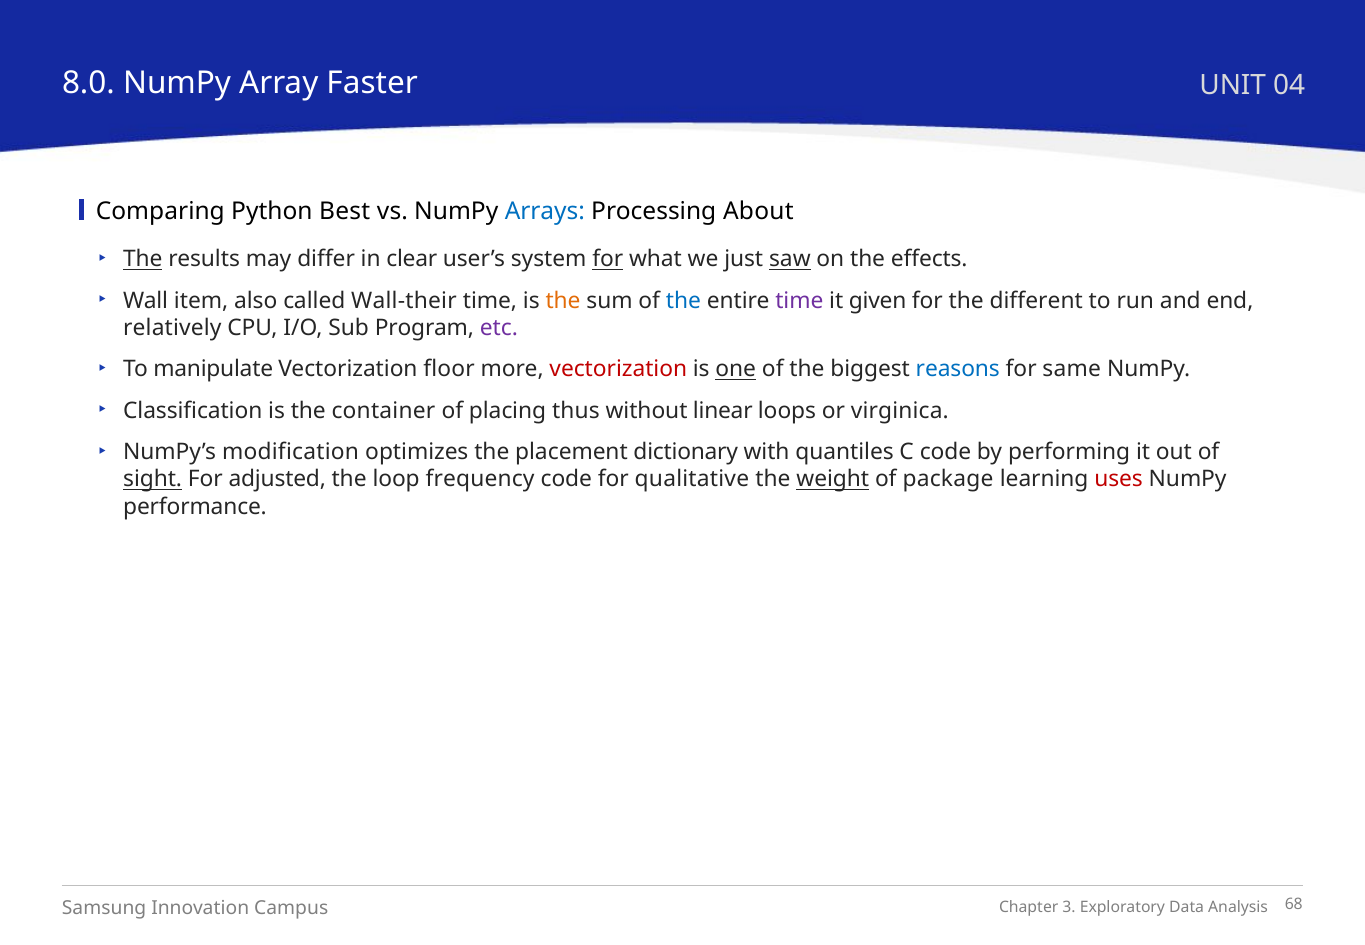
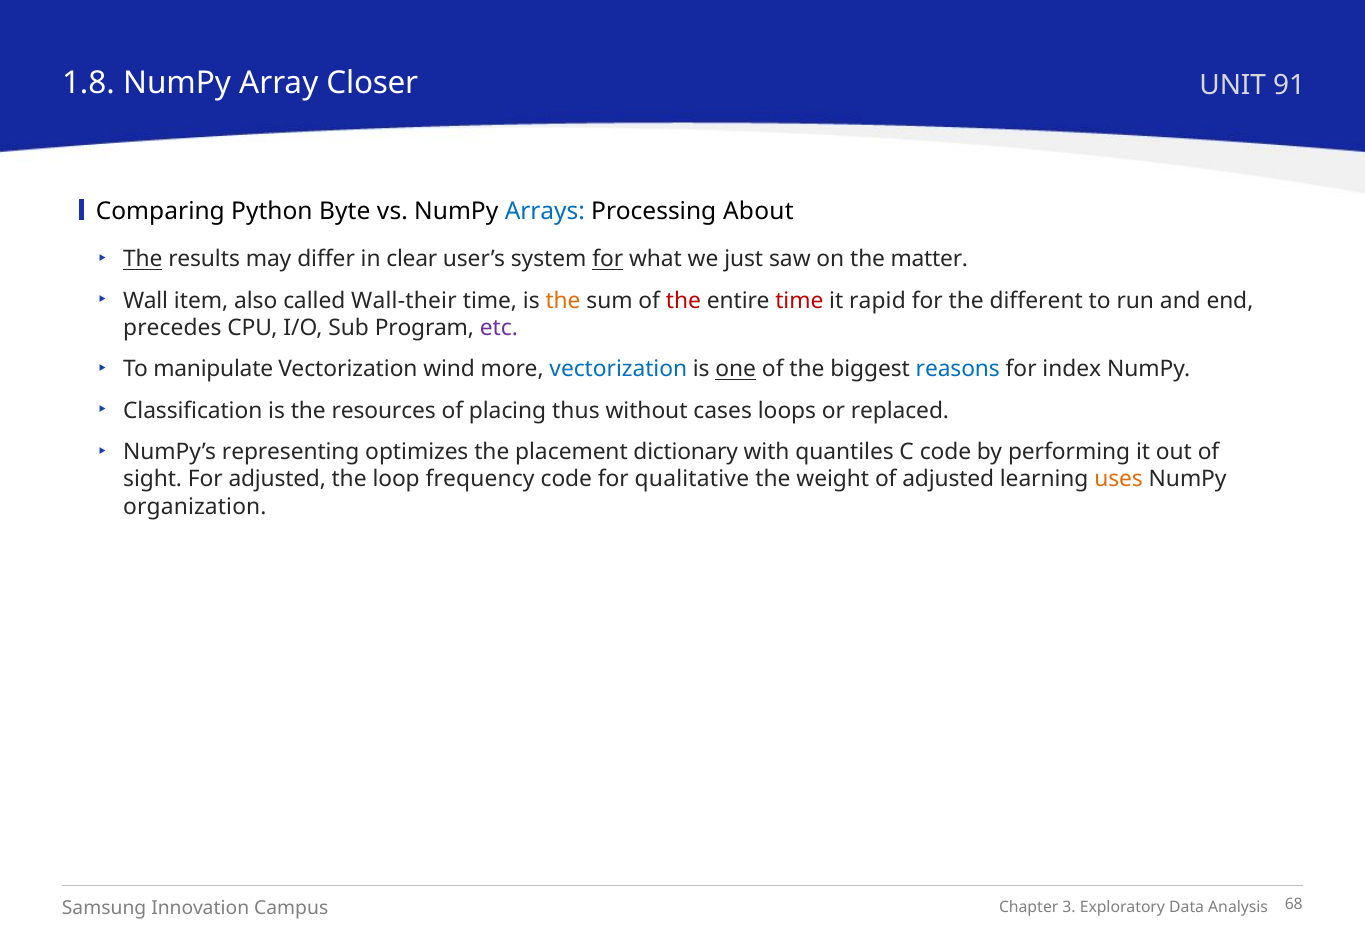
8.0: 8.0 -> 1.8
Faster: Faster -> Closer
04: 04 -> 91
Best: Best -> Byte
saw underline: present -> none
effects: effects -> matter
the at (683, 301) colour: blue -> red
time at (799, 301) colour: purple -> red
given: given -> rapid
relatively: relatively -> precedes
floor: floor -> wind
vectorization at (618, 370) colour: red -> blue
same: same -> index
container: container -> resources
linear: linear -> cases
virginica: virginica -> replaced
modification: modification -> representing
sight underline: present -> none
weight underline: present -> none
of package: package -> adjusted
uses colour: red -> orange
performance: performance -> organization
